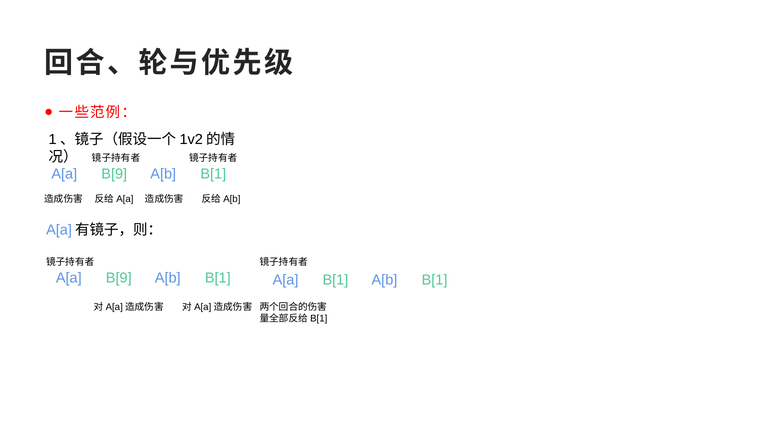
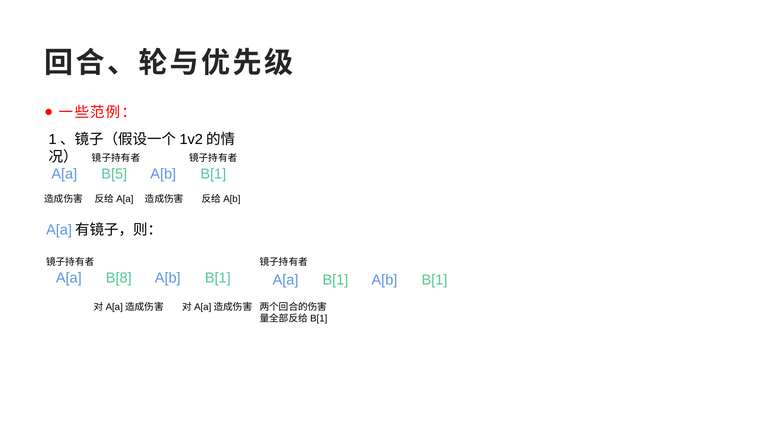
B[9 at (114, 174): B[9 -> B[5
B[9 at (119, 278): B[9 -> B[8
